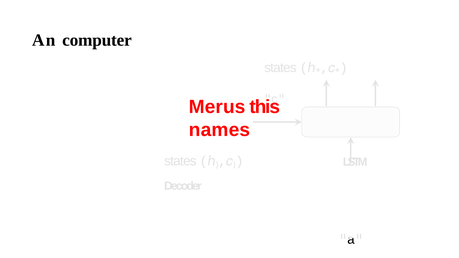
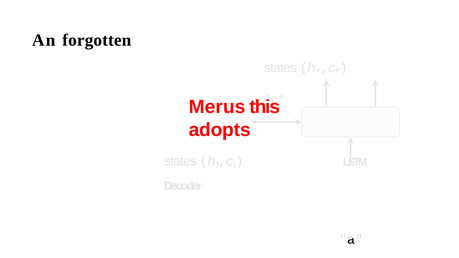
computer: computer -> forgotten
names: names -> adopts
